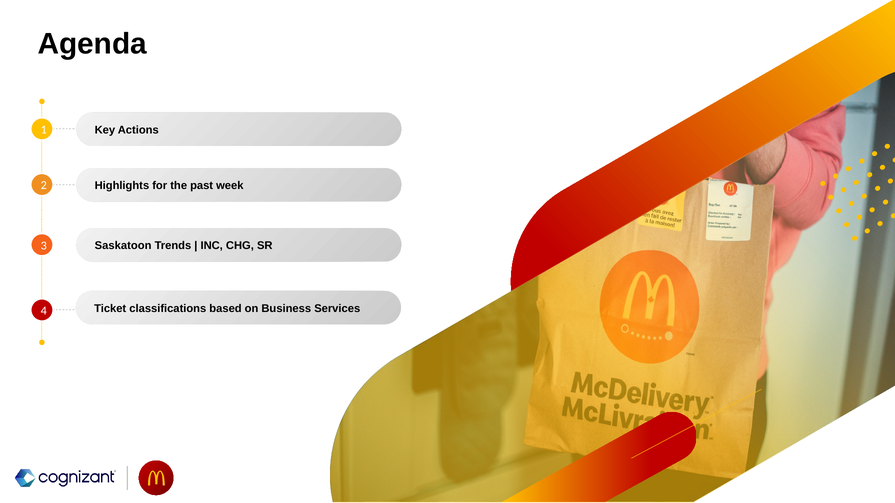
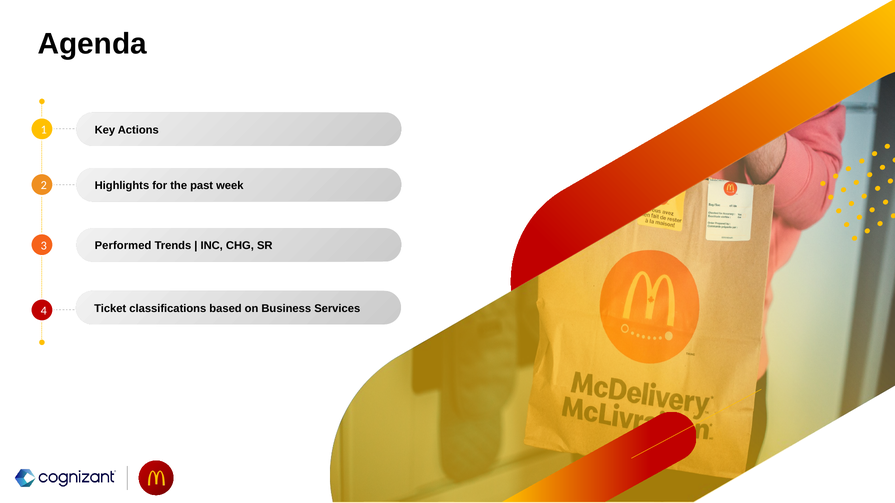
Saskatoon: Saskatoon -> Performed
